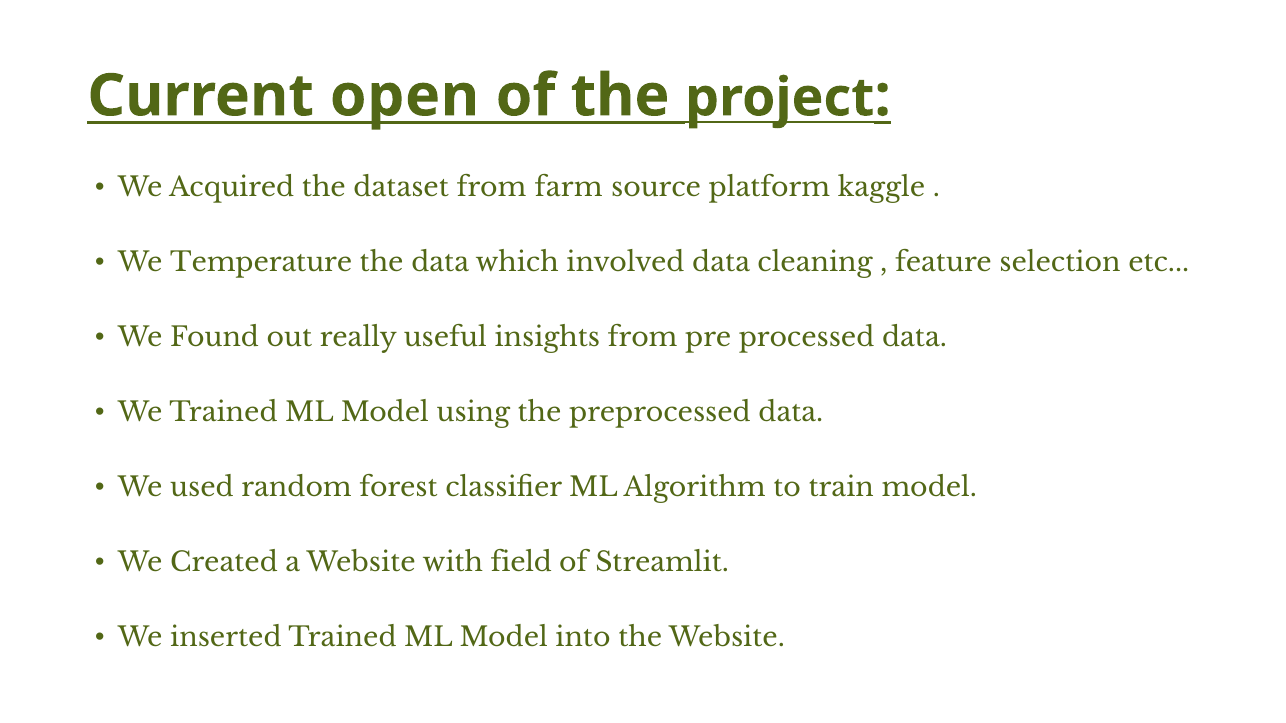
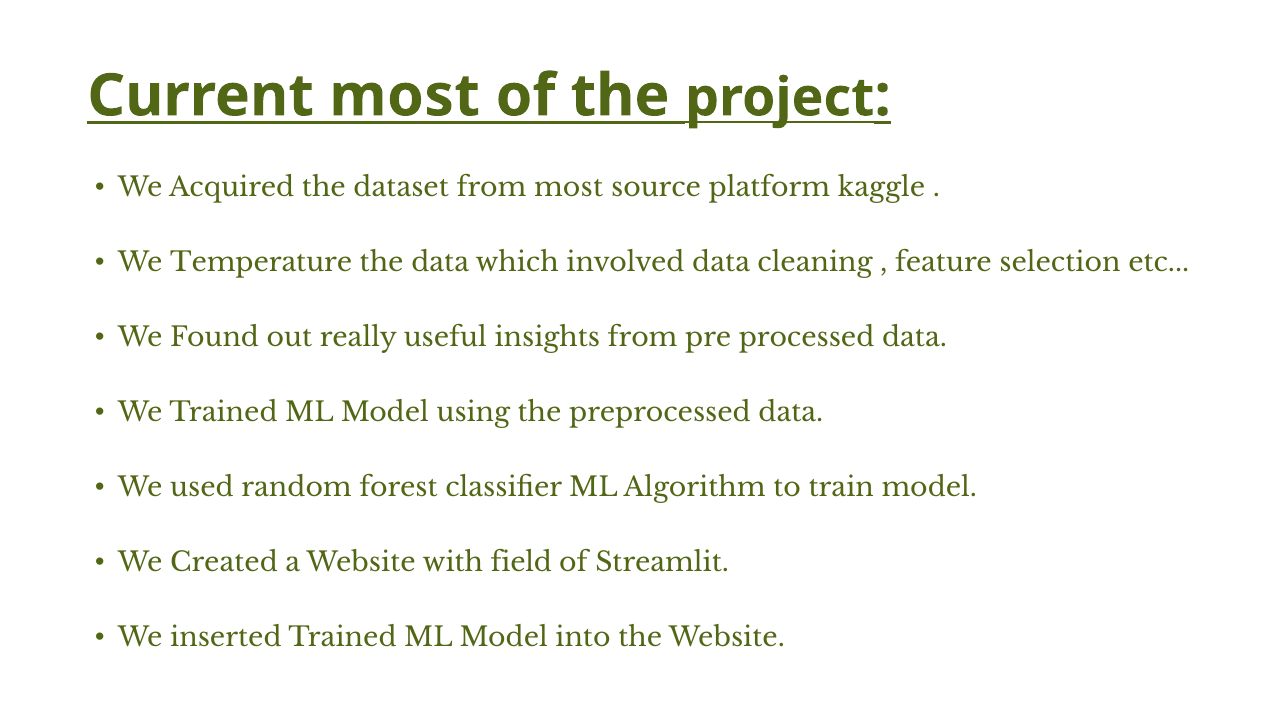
Current open: open -> most
from farm: farm -> most
